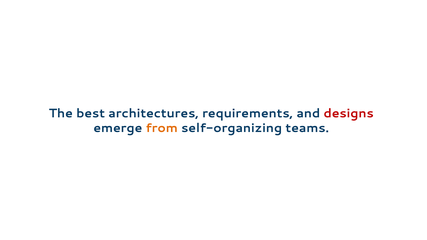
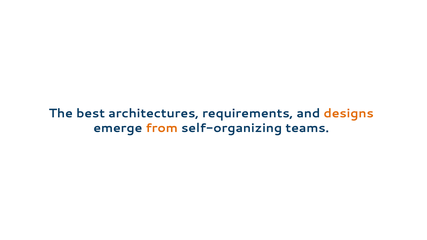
designs colour: red -> orange
